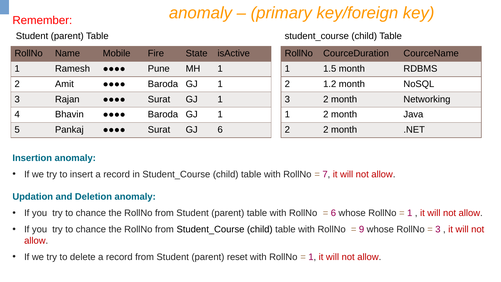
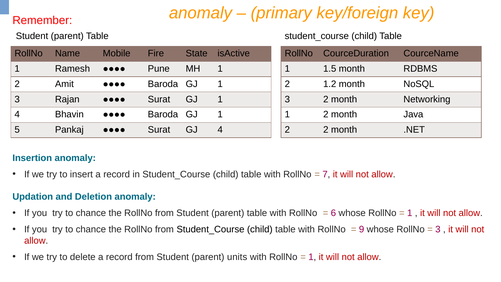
GJ 6: 6 -> 4
reset: reset -> units
